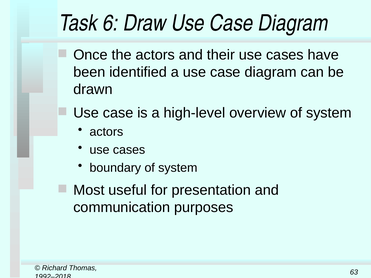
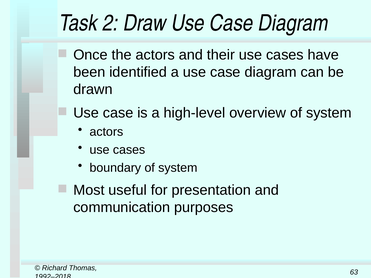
6: 6 -> 2
